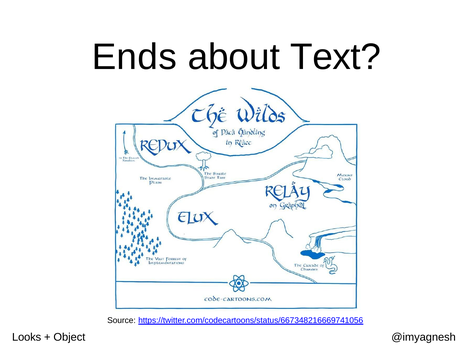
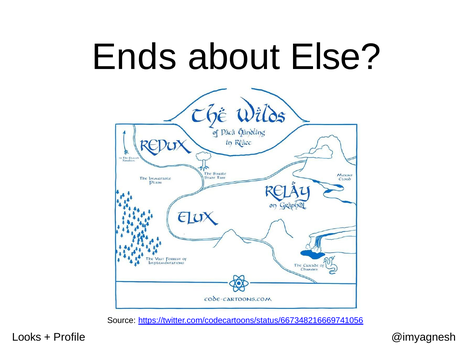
Text: Text -> Else
Object: Object -> Profile
